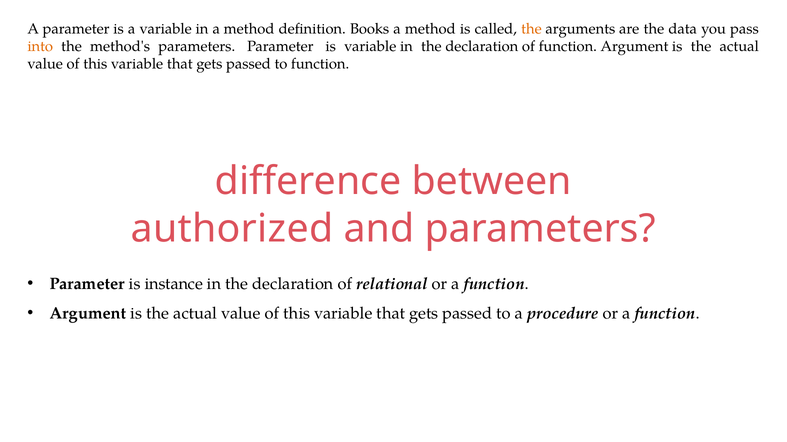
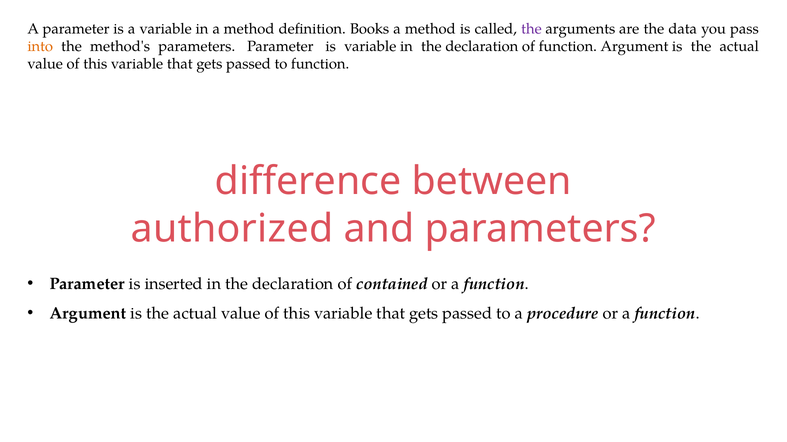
the at (531, 29) colour: orange -> purple
instance: instance -> inserted
relational: relational -> contained
